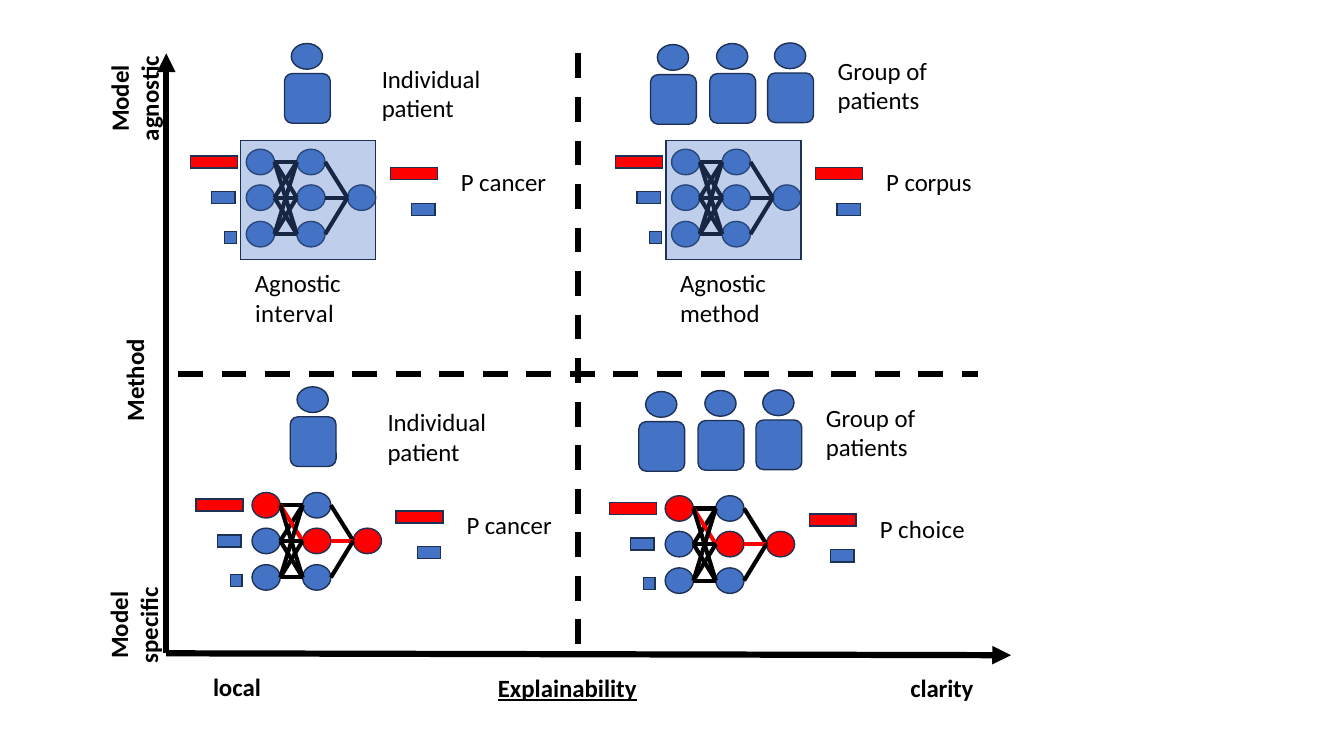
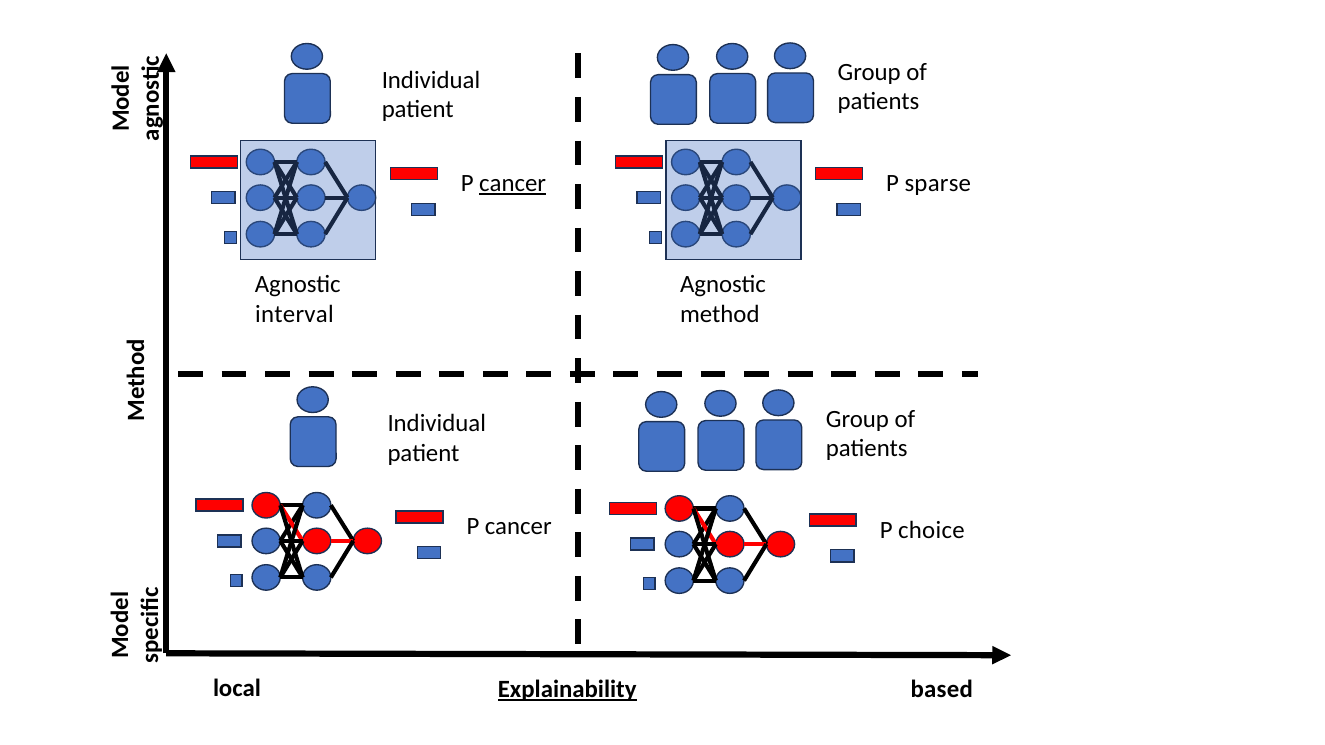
cancer at (513, 184) underline: none -> present
corpus: corpus -> sparse
clarity: clarity -> based
